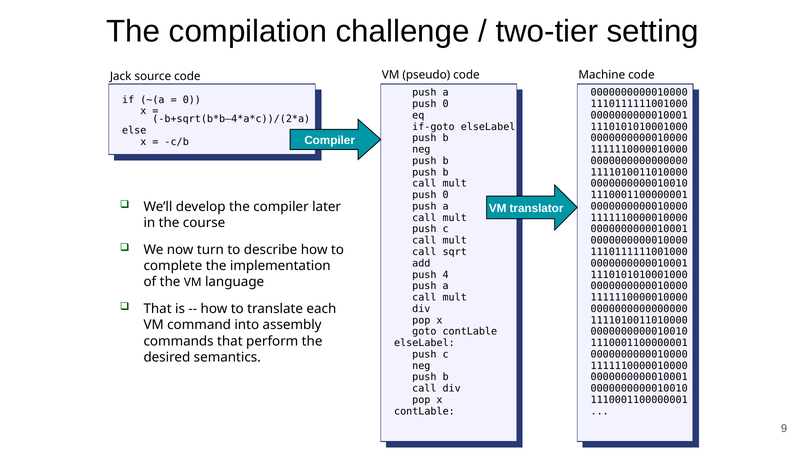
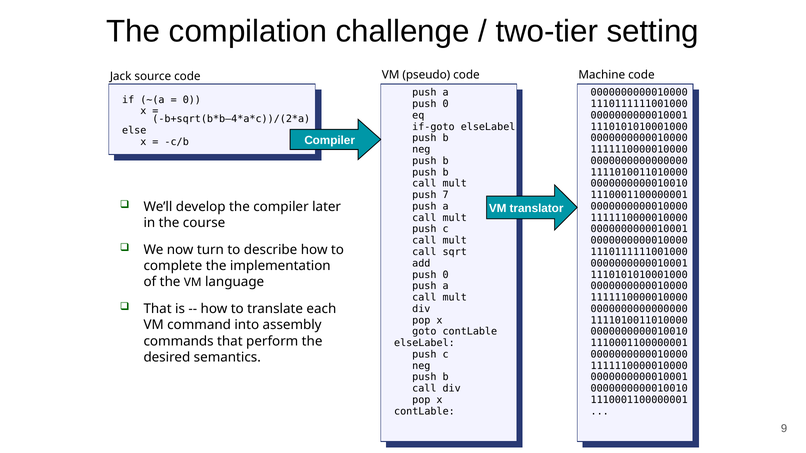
0 at (446, 195): 0 -> 7
4 at (446, 275): 4 -> 0
